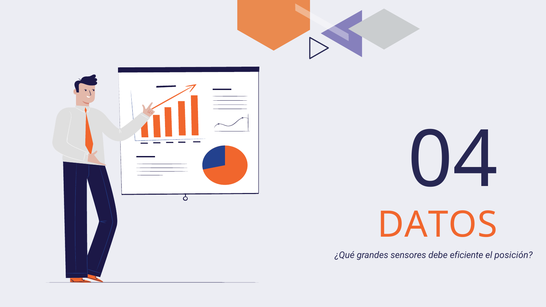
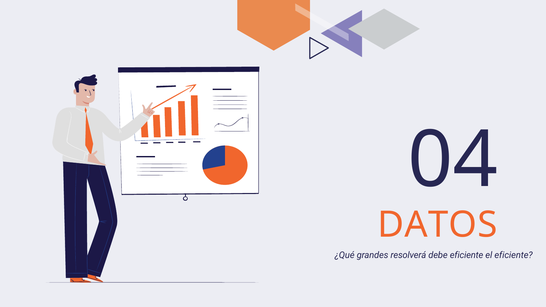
sensores: sensores -> resolverá
el posición: posición -> eficiente
